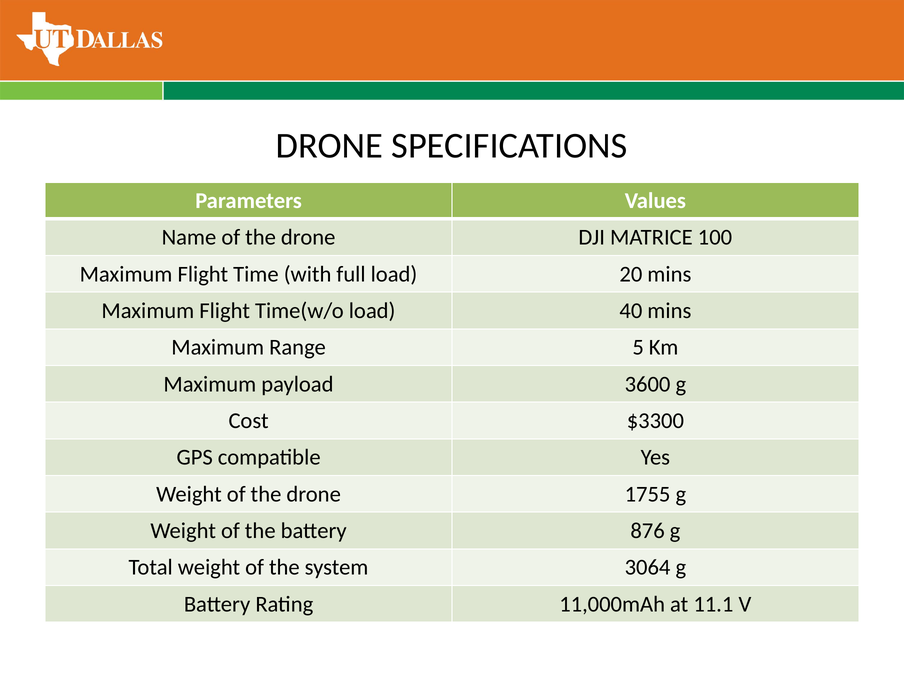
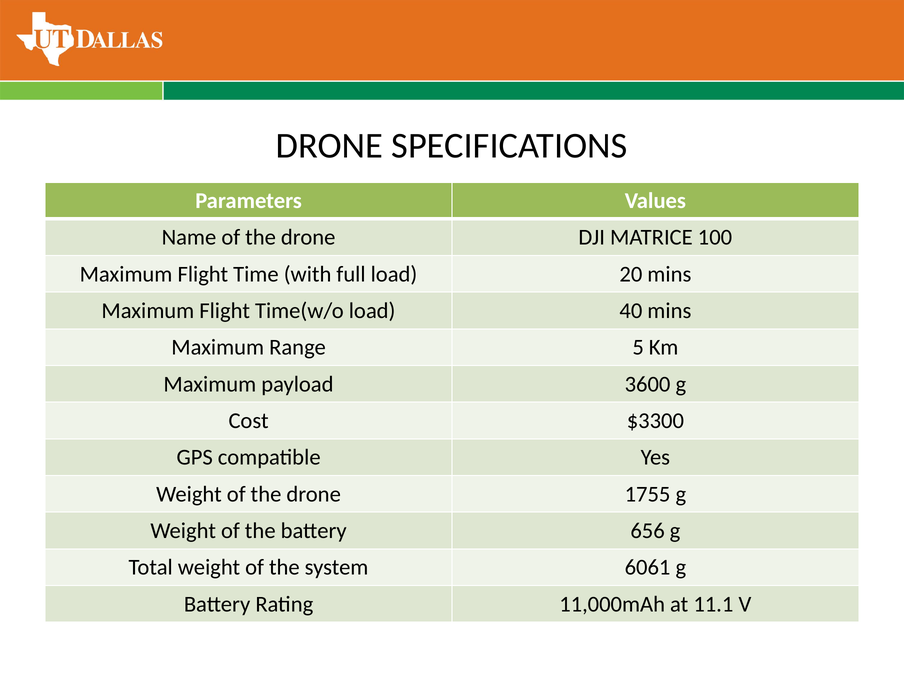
876: 876 -> 656
3064: 3064 -> 6061
